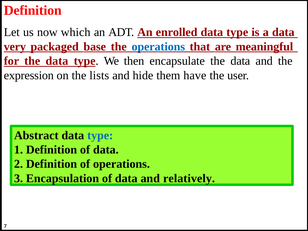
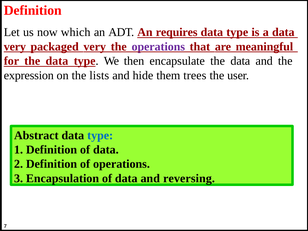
enrolled: enrolled -> requires
packaged base: base -> very
operations at (158, 47) colour: blue -> purple
have: have -> trees
relatively: relatively -> reversing
